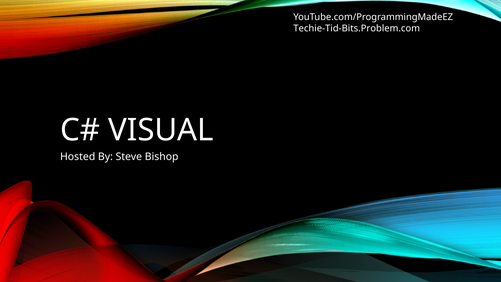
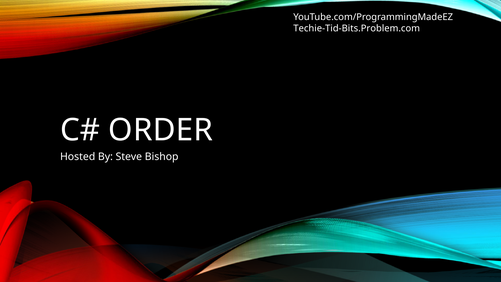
VISUAL: VISUAL -> ORDER
